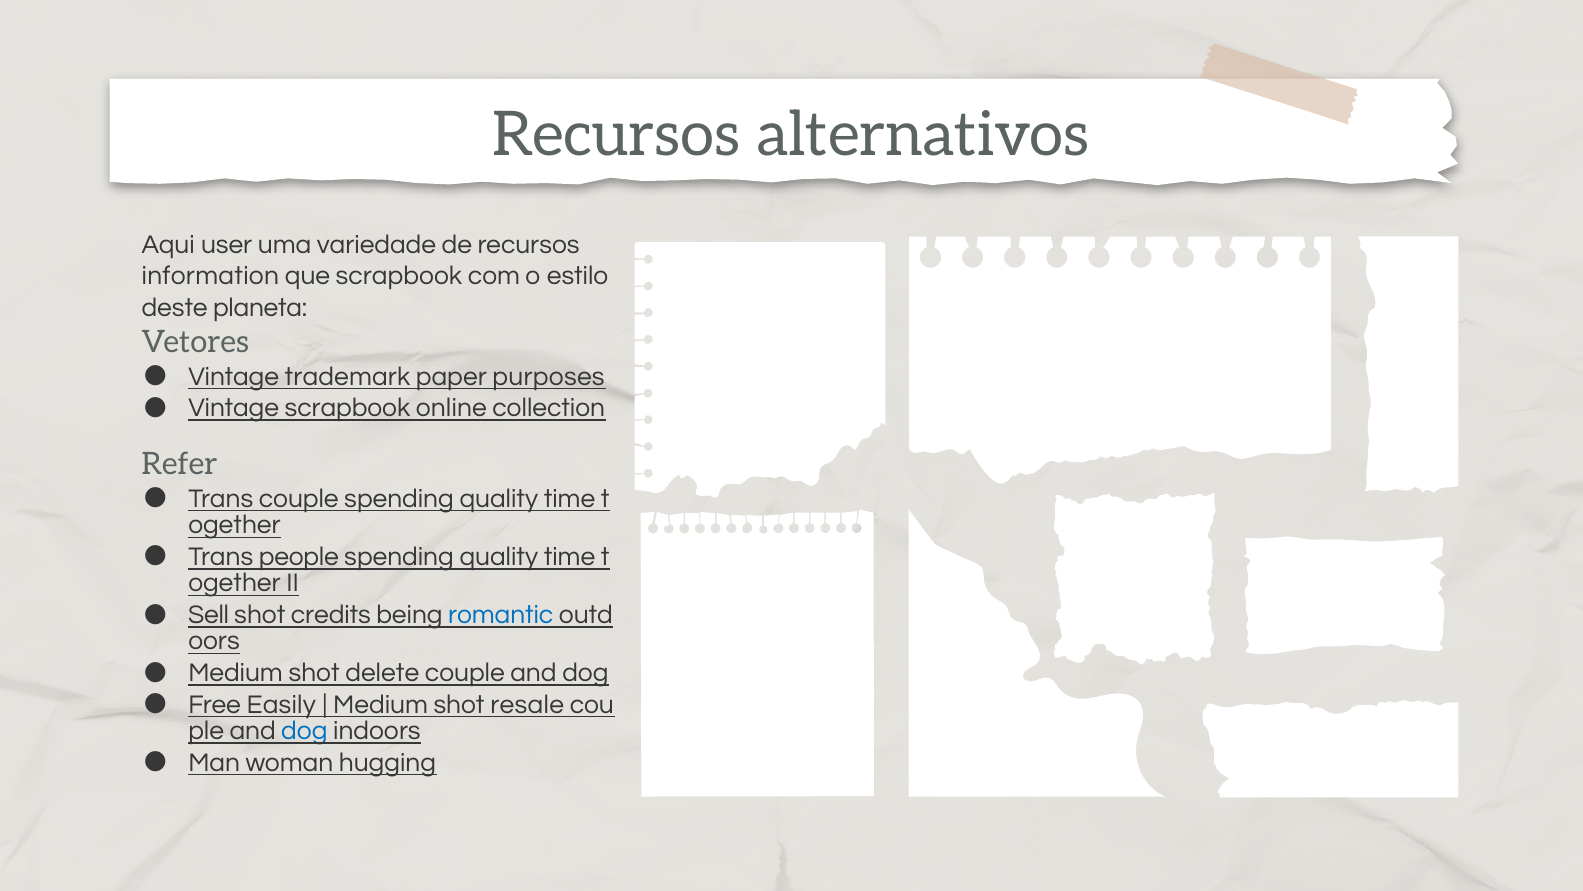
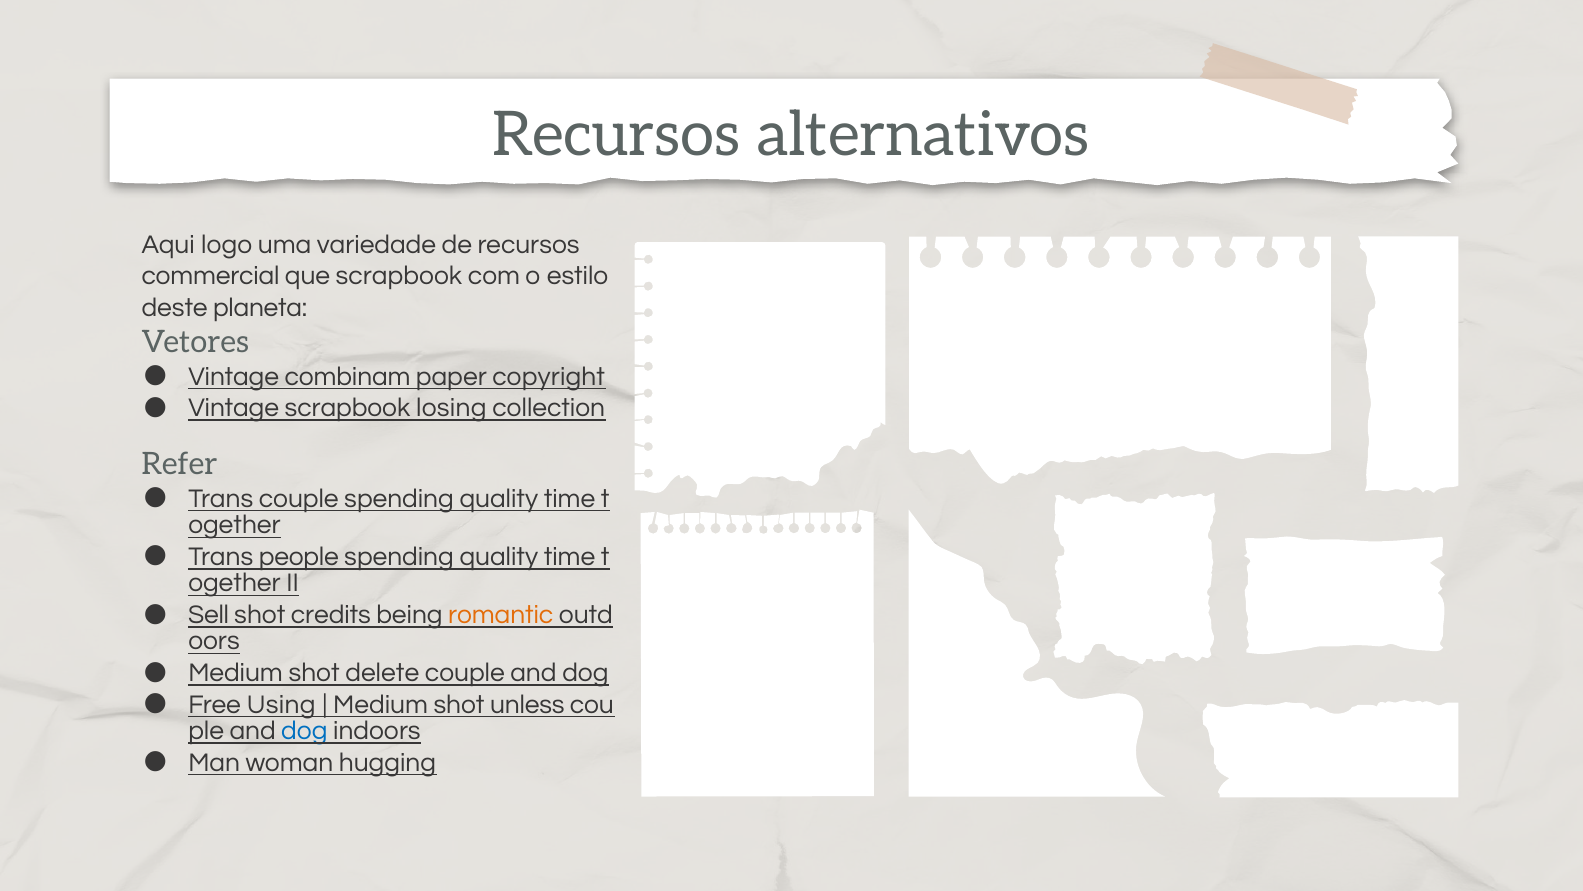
user: user -> logo
information: information -> commercial
trademark: trademark -> combinam
purposes: purposes -> copyright
online: online -> losing
romantic colour: blue -> orange
Easily: Easily -> Using
resale: resale -> unless
